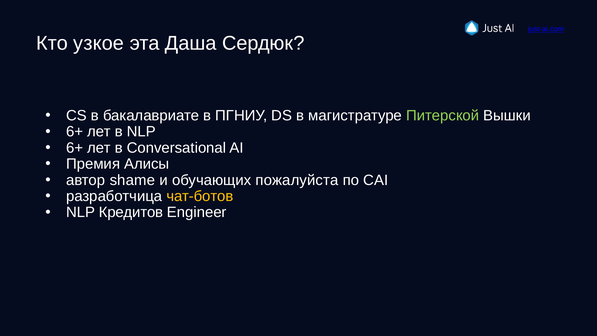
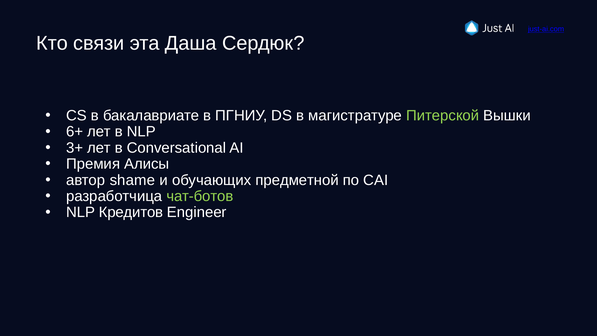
узкое: узкое -> связи
6+ at (75, 148): 6+ -> 3+
пожалуйста: пожалуйста -> предметной
чат-ботов colour: yellow -> light green
